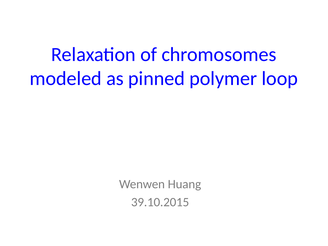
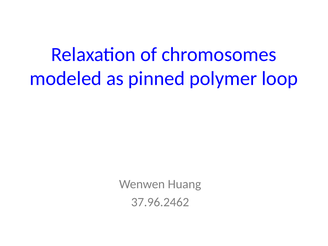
39.10.2015: 39.10.2015 -> 37.96.2462
